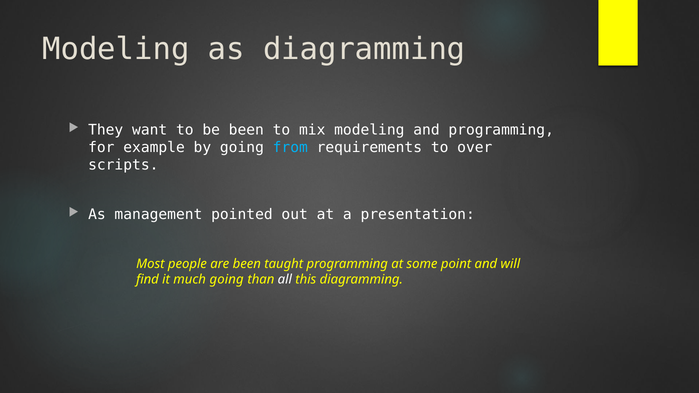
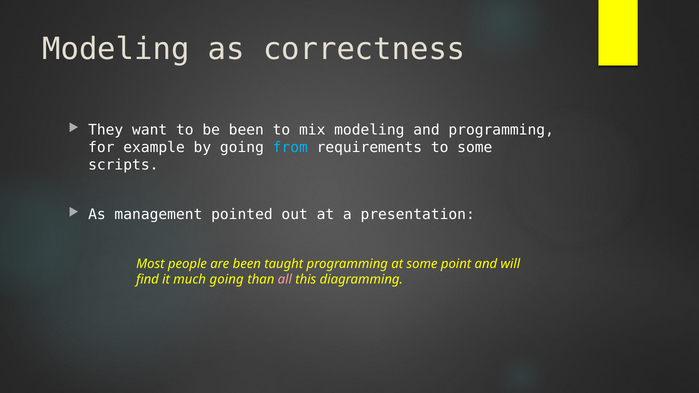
as diagramming: diagramming -> correctness
to over: over -> some
all colour: white -> pink
